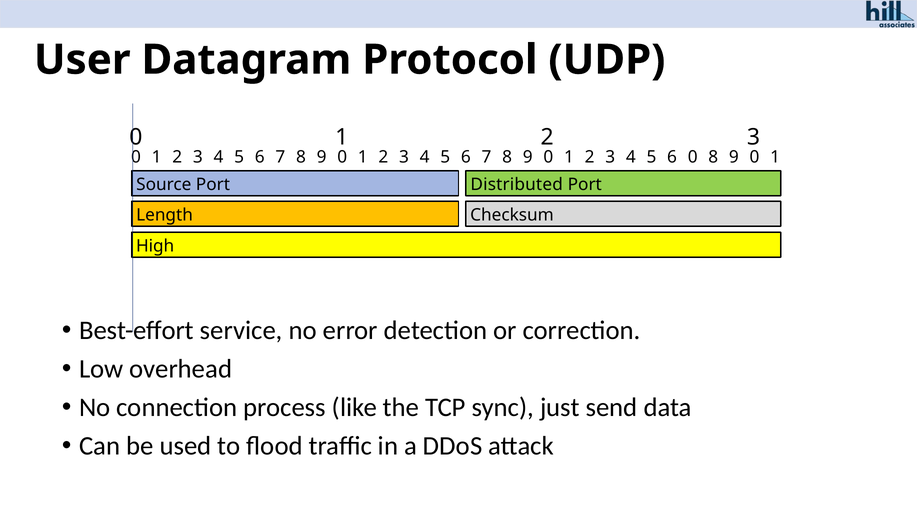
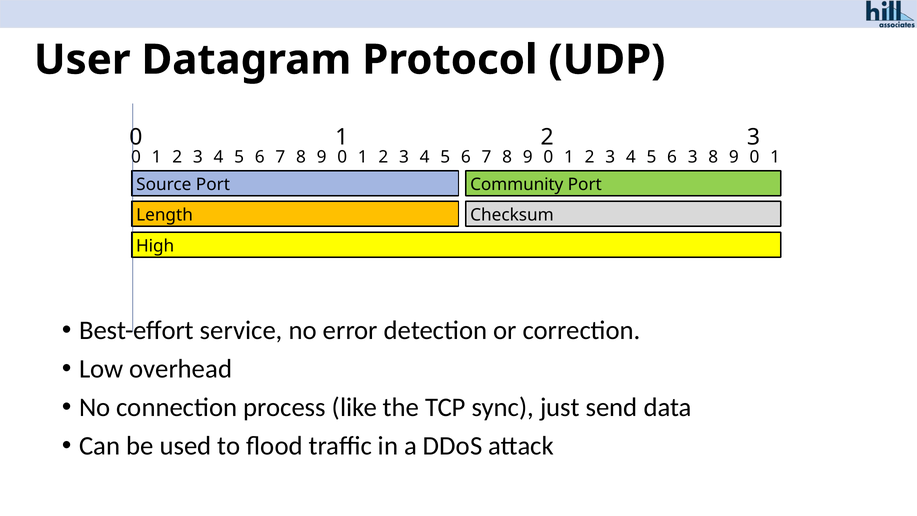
6 0: 0 -> 3
Distributed: Distributed -> Community
